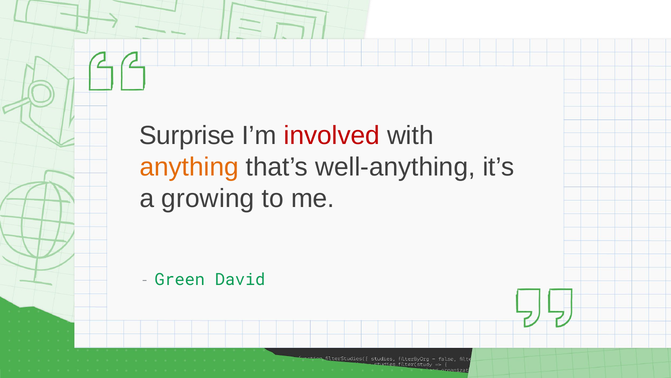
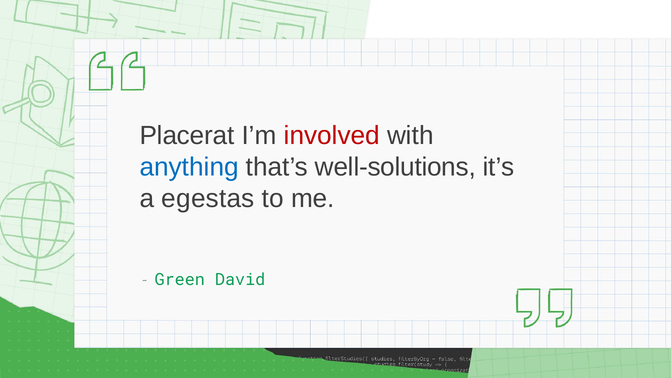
Surprise: Surprise -> Placerat
anything colour: orange -> blue
well-anything: well-anything -> well-solutions
growing: growing -> egestas
